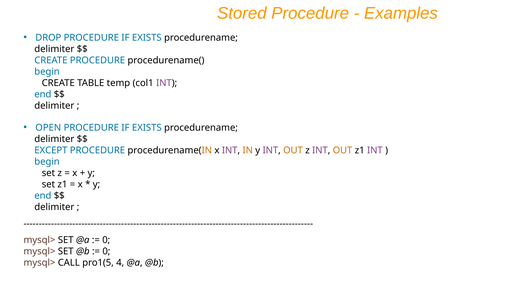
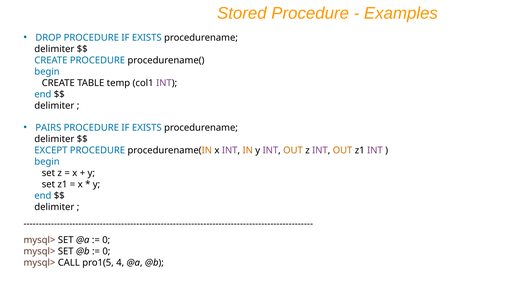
OPEN: OPEN -> PAIRS
